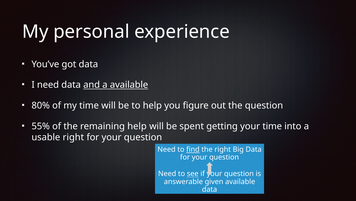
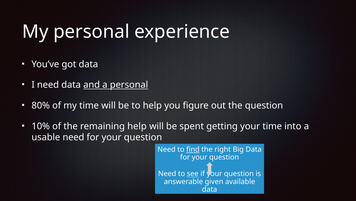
a available: available -> personal
55%: 55% -> 10%
usable right: right -> need
